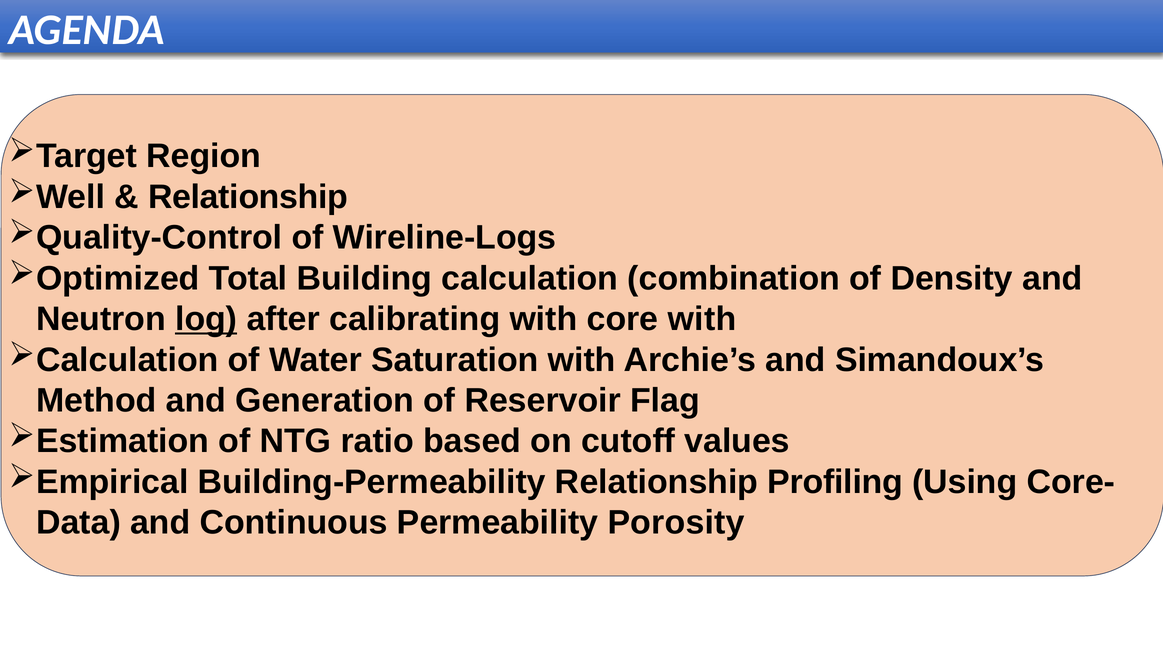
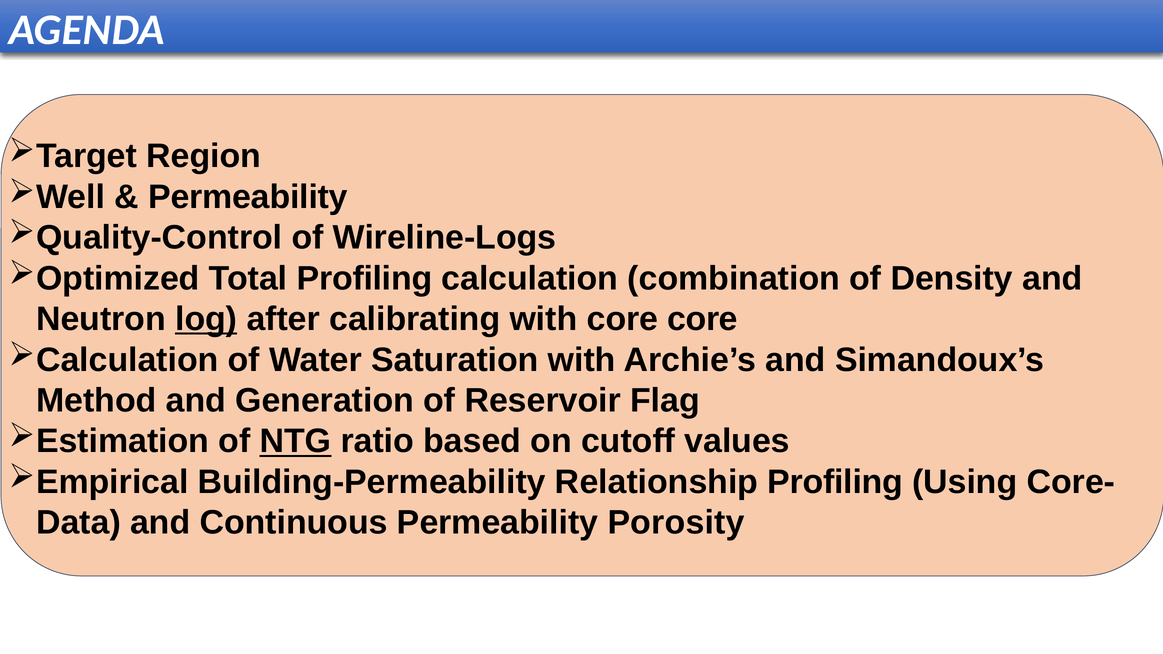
Relationship at (248, 197): Relationship -> Permeability
Total Building: Building -> Profiling
core with: with -> core
NTG underline: none -> present
